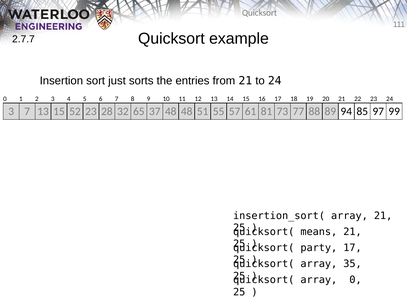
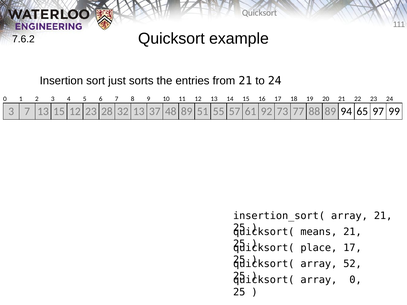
2.7.7: 2.7.7 -> 7.6.2
15 52: 52 -> 12
32 65: 65 -> 13
48 48: 48 -> 89
81: 81 -> 92
85: 85 -> 65
party: party -> place
35: 35 -> 52
